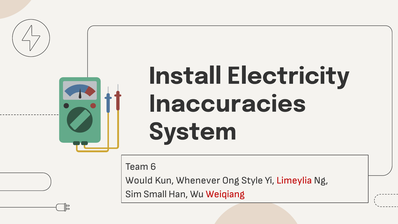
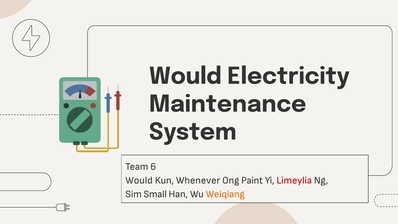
Install at (185, 76): Install -> Would
Inaccuracies: Inaccuracies -> Maintenance
Style: Style -> Paint
Weiqiang colour: red -> orange
